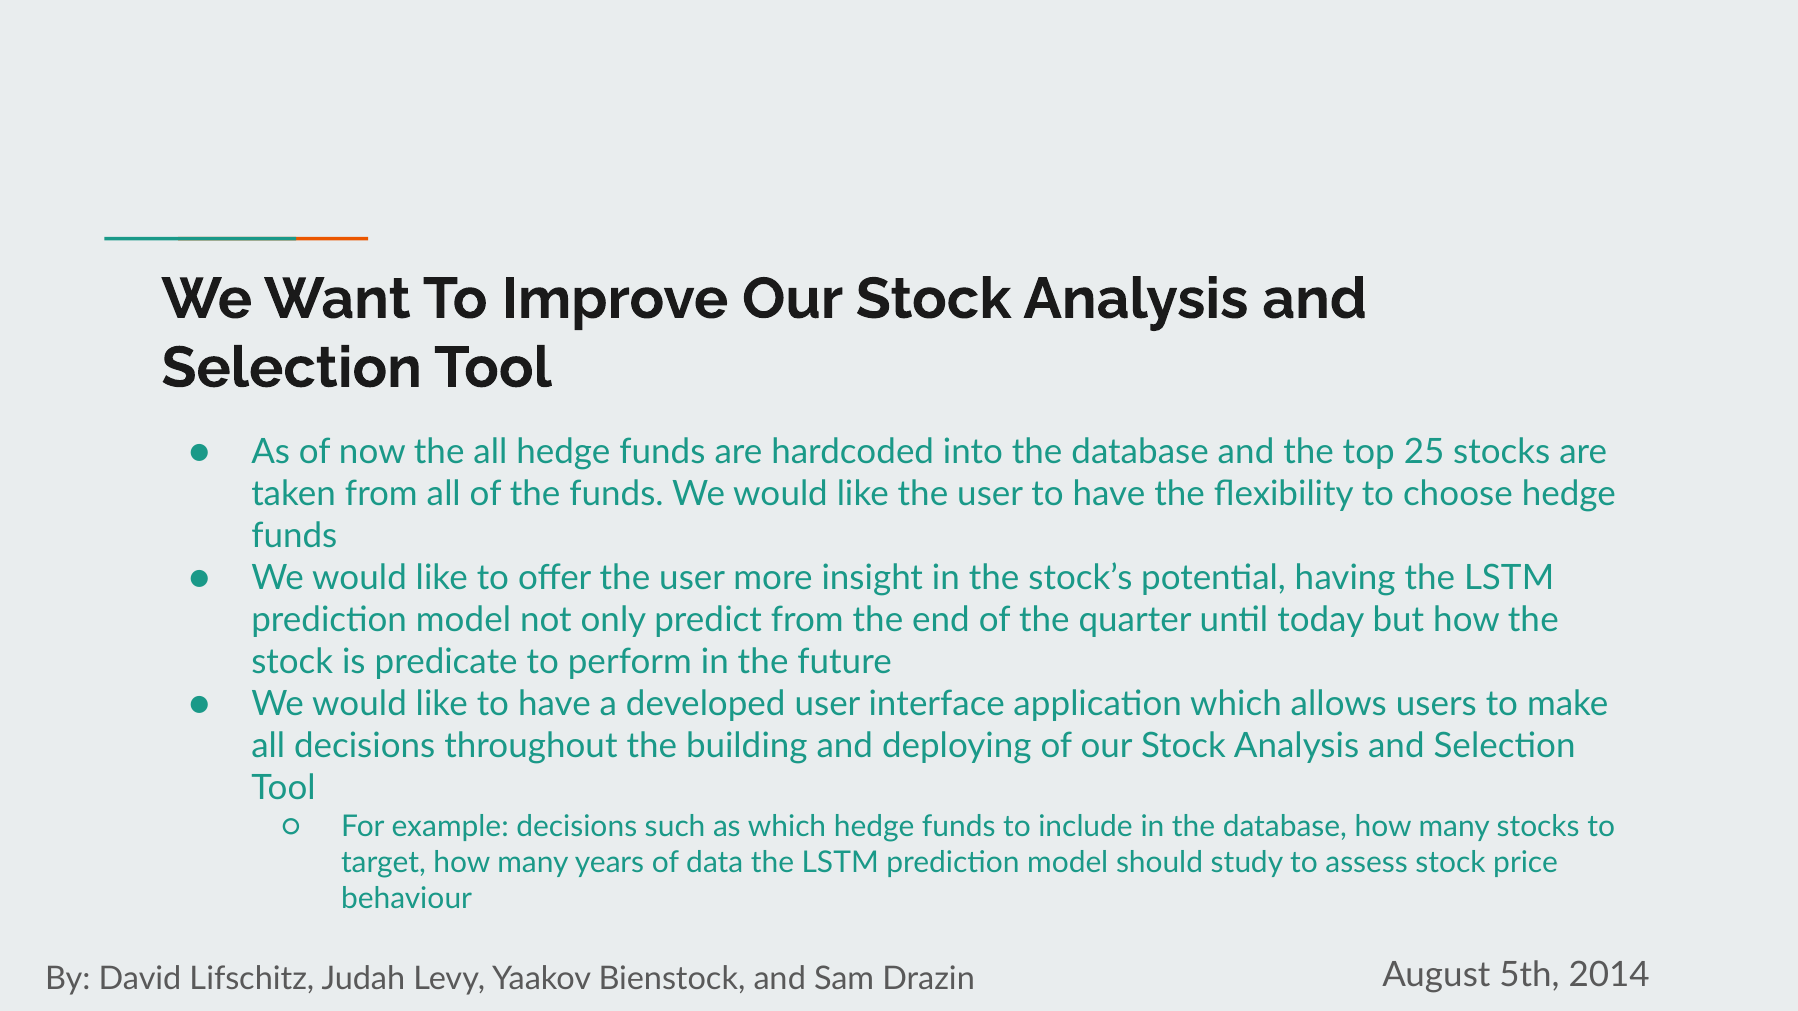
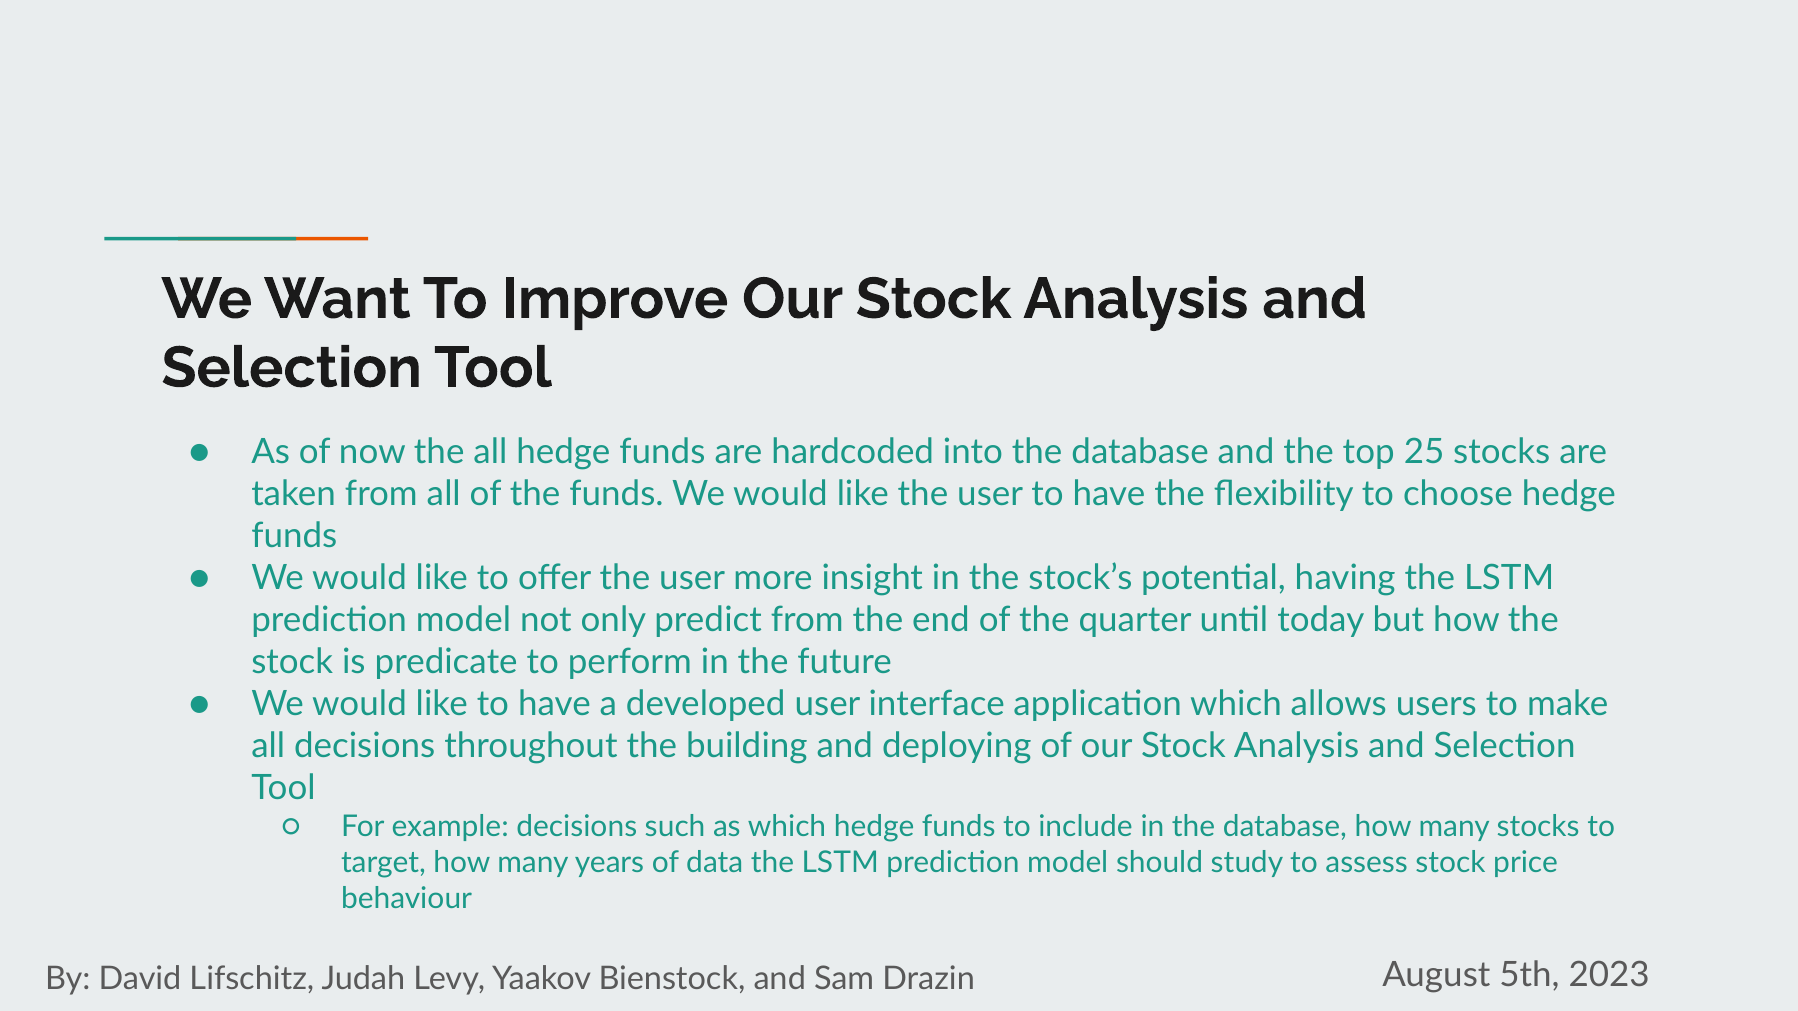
2014: 2014 -> 2023
